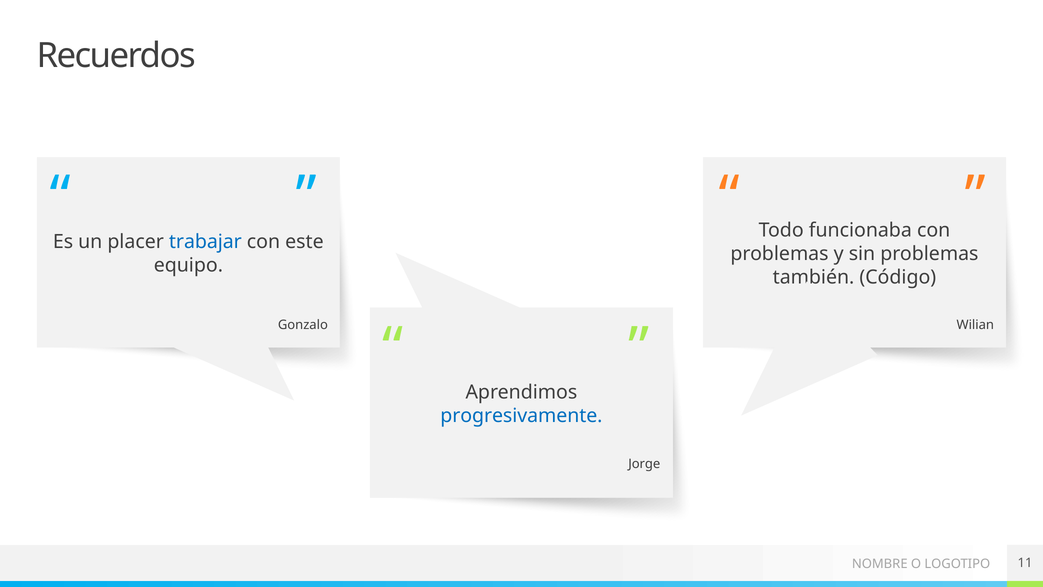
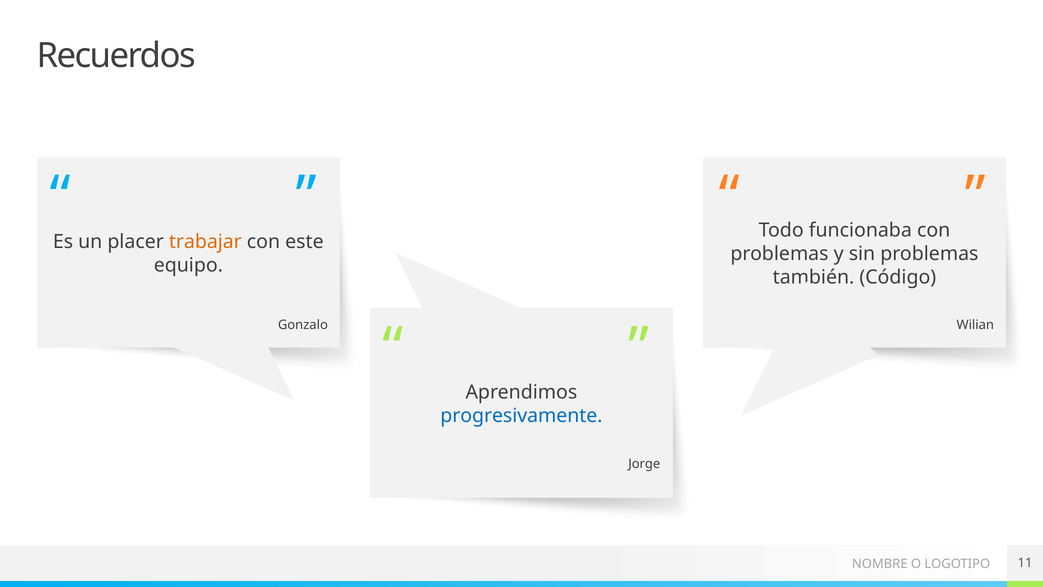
trabajar colour: blue -> orange
